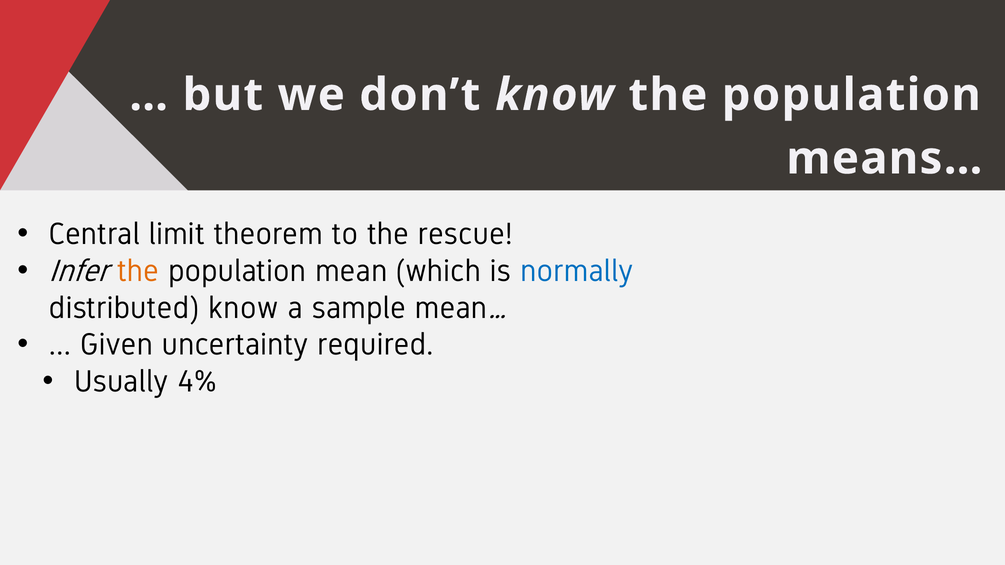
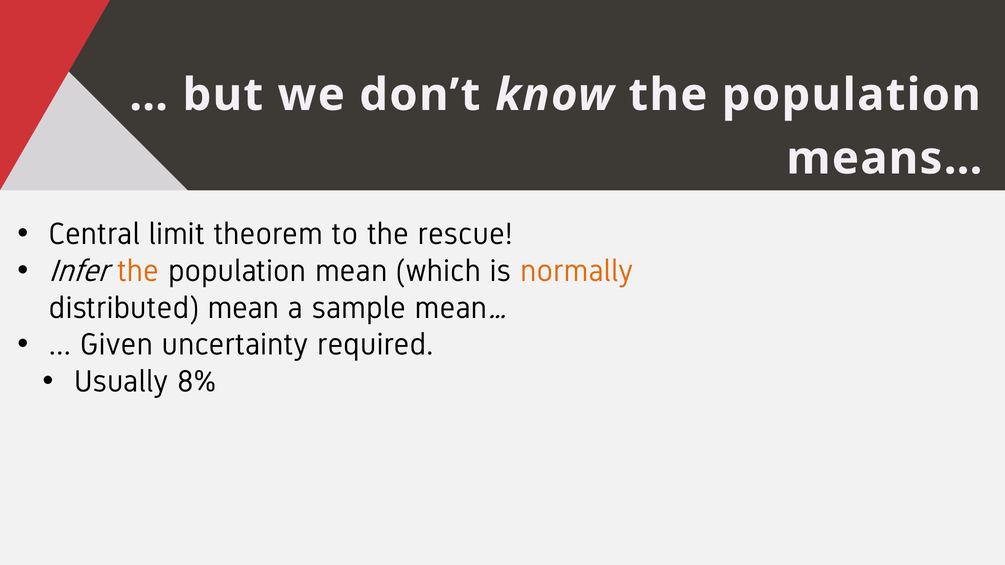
normally colour: blue -> orange
distributed know: know -> mean
4%: 4% -> 8%
